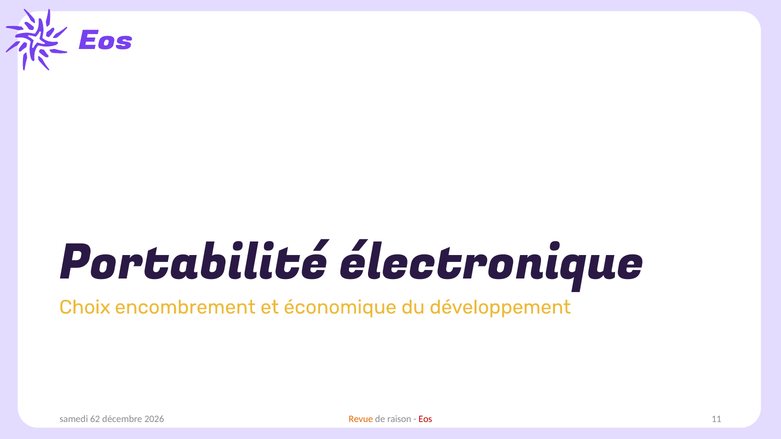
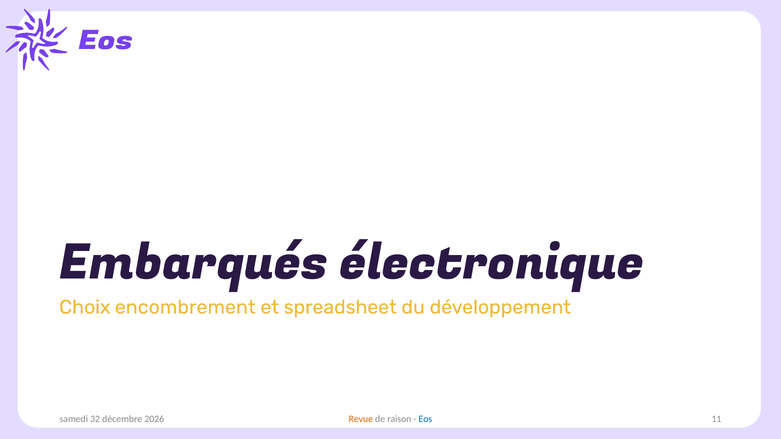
Portabilité: Portabilité -> Embarqués
économique: économique -> spreadsheet
62: 62 -> 32
Eos colour: red -> blue
